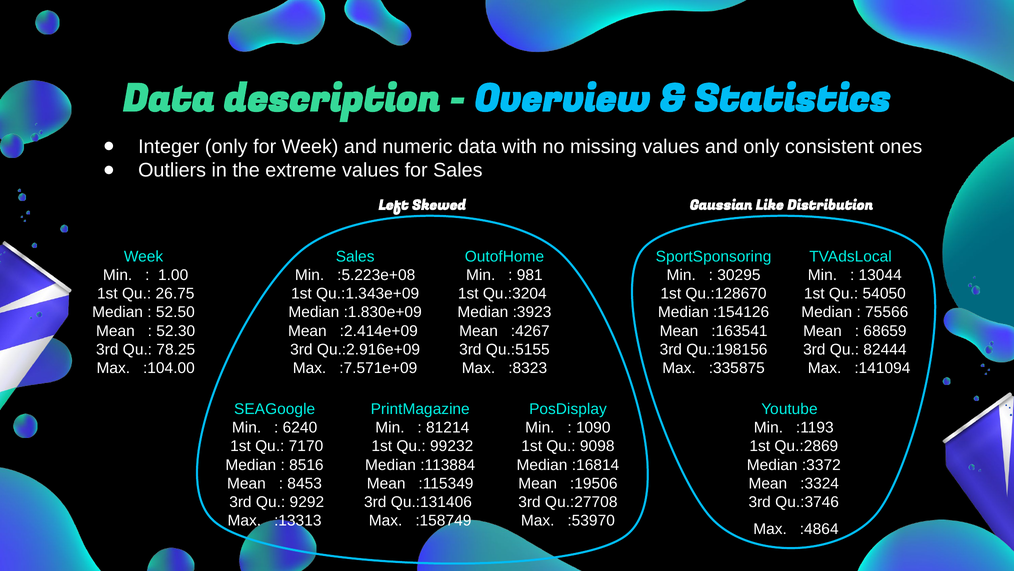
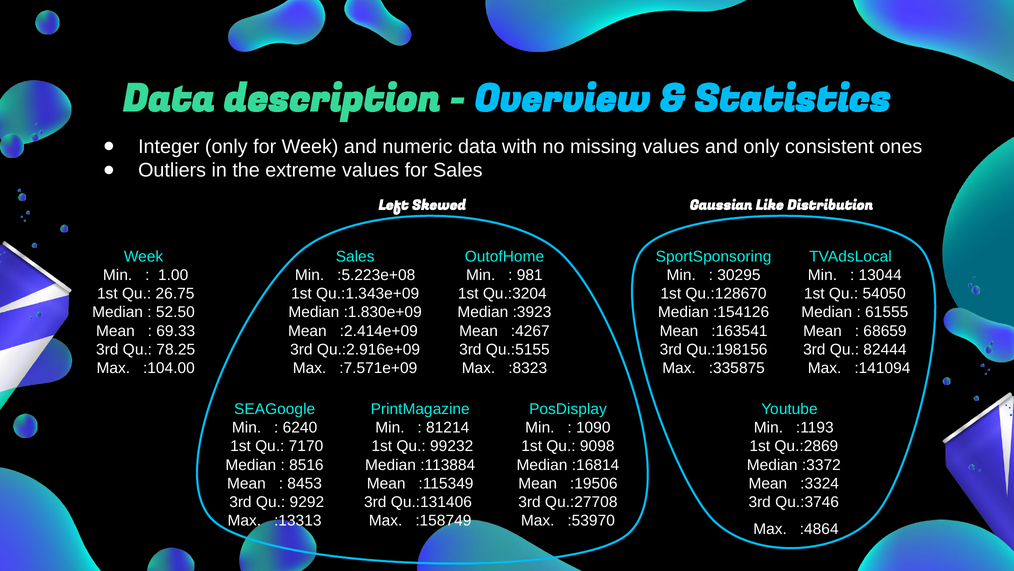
75566: 75566 -> 61555
52.30: 52.30 -> 69.33
